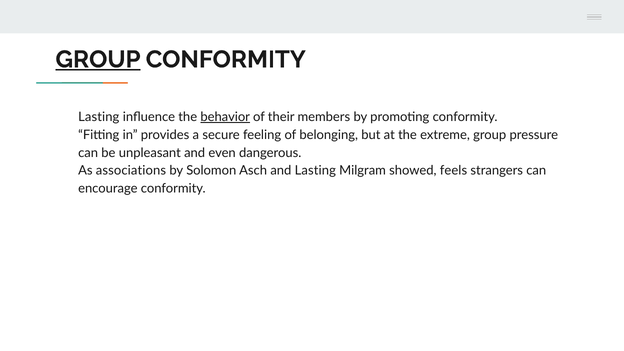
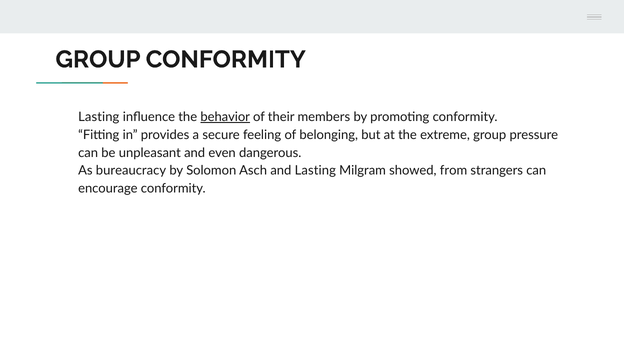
GROUP at (98, 59) underline: present -> none
associations: associations -> bureaucracy
feels: feels -> from
